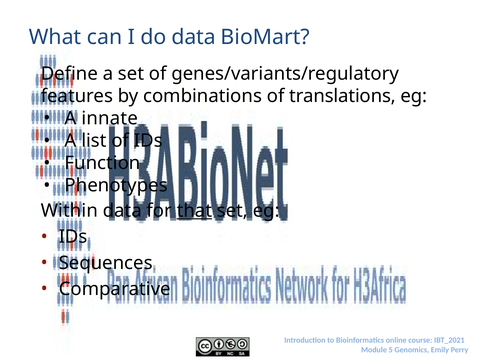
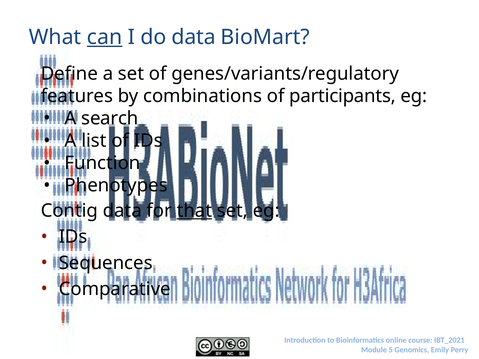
can underline: none -> present
translations: translations -> participants
innate: innate -> search
Within: Within -> Contig
